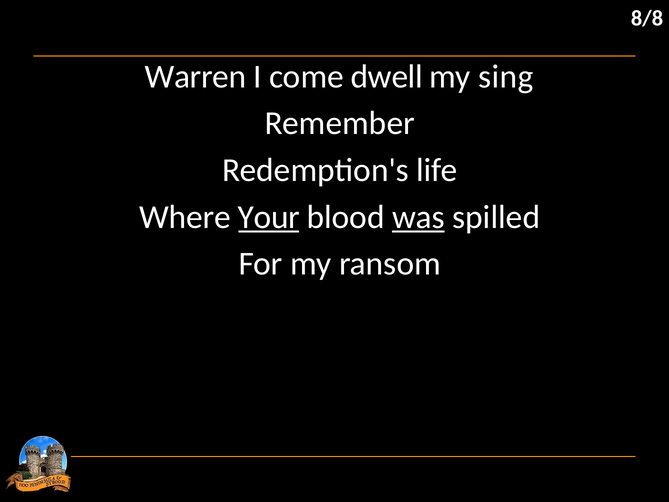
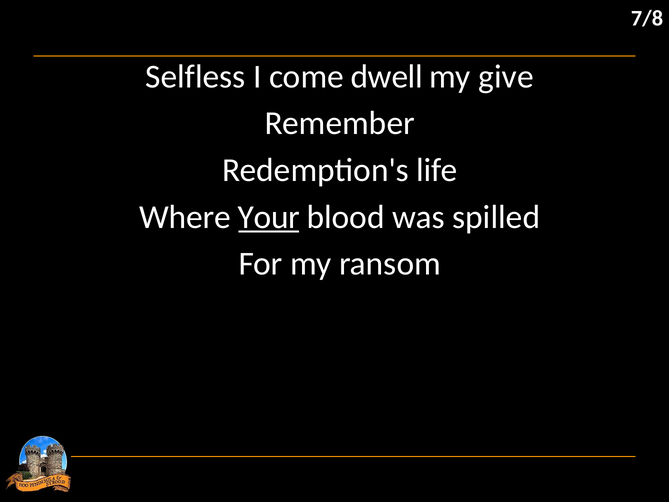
8/8: 8/8 -> 7/8
Warren: Warren -> Selfless
sing: sing -> give
was underline: present -> none
